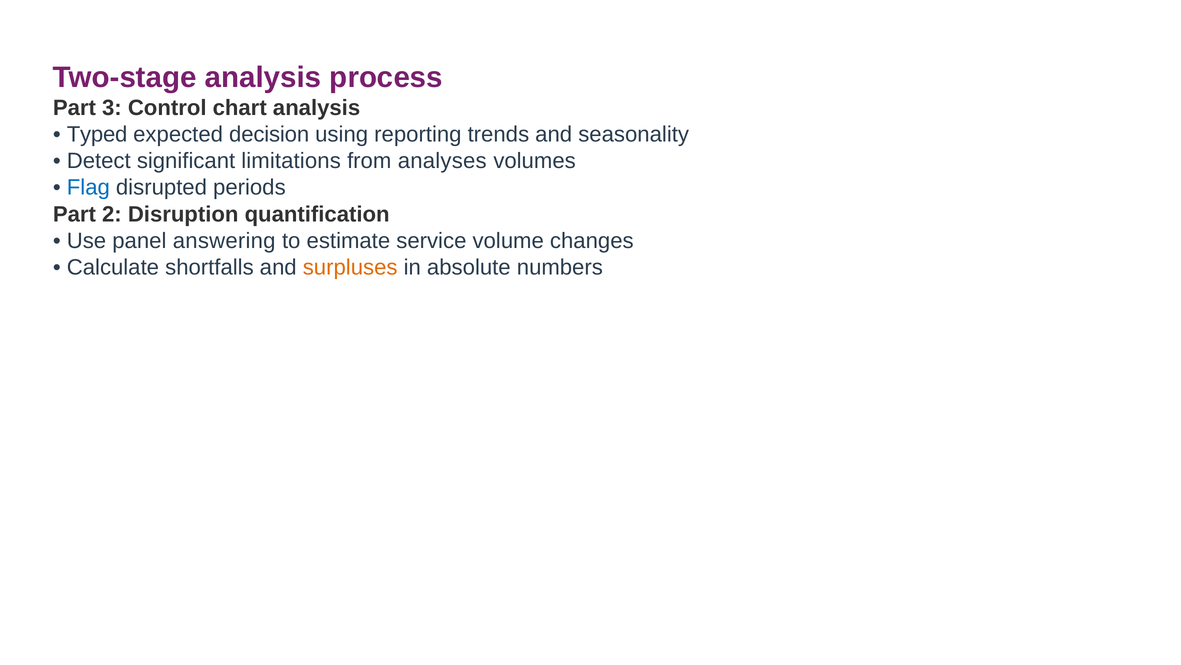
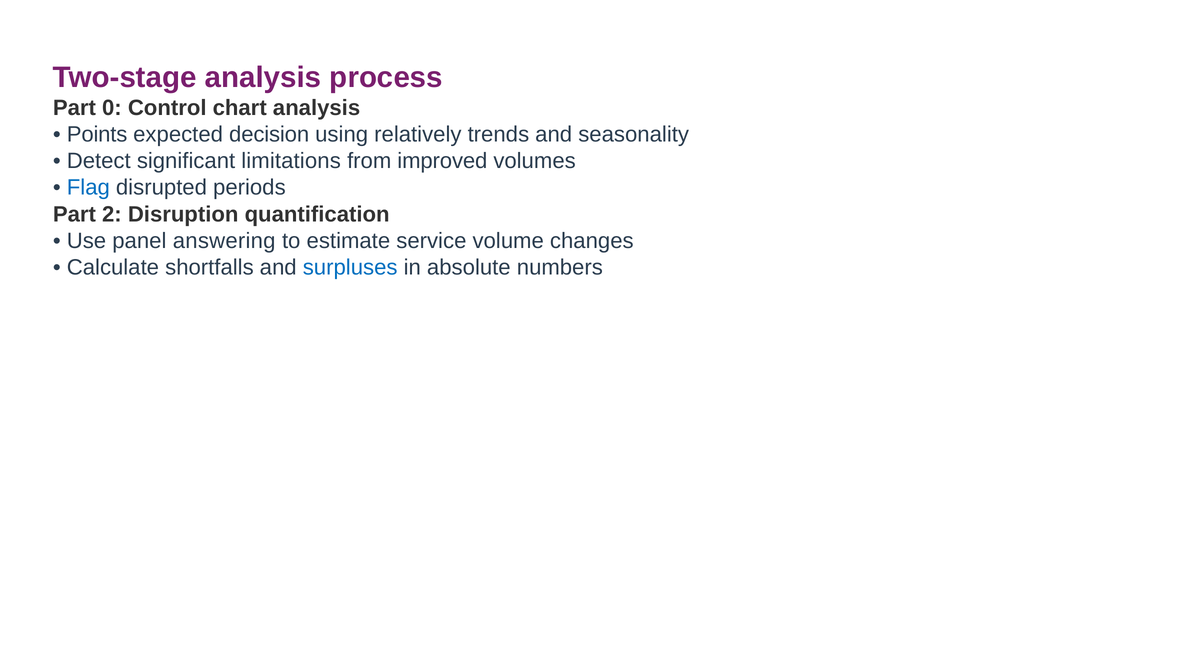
3: 3 -> 0
Typed: Typed -> Points
reporting: reporting -> relatively
analyses: analyses -> improved
surpluses colour: orange -> blue
